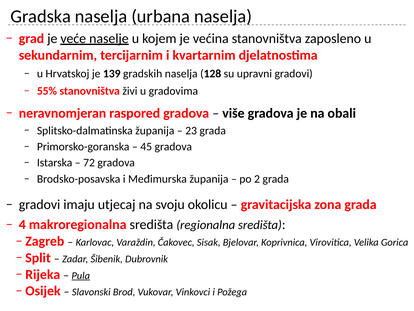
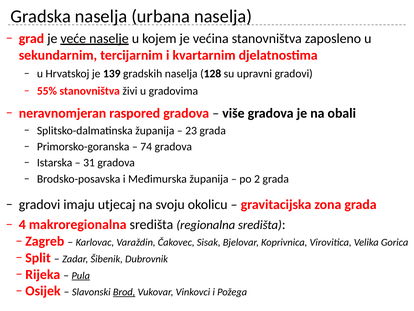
45: 45 -> 74
72: 72 -> 31
Brod underline: none -> present
